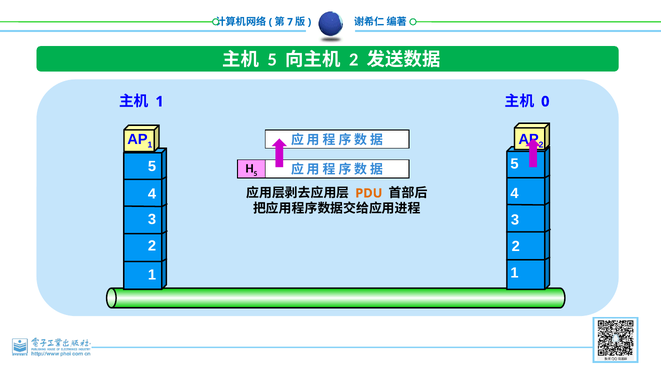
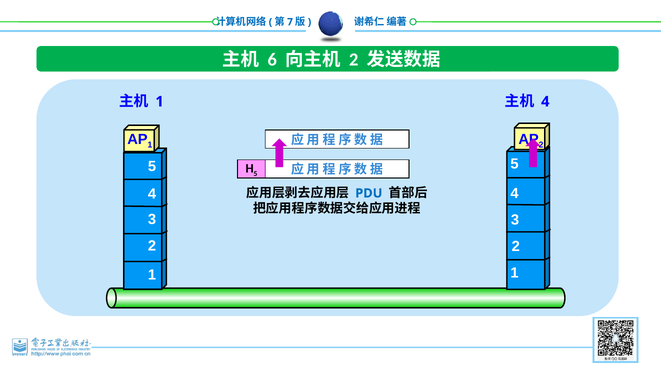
5 at (272, 60): 5 -> 6
0 at (545, 102): 0 -> 4
PDU colour: orange -> blue
